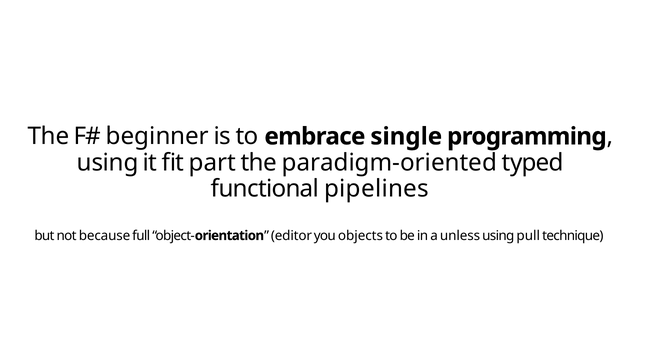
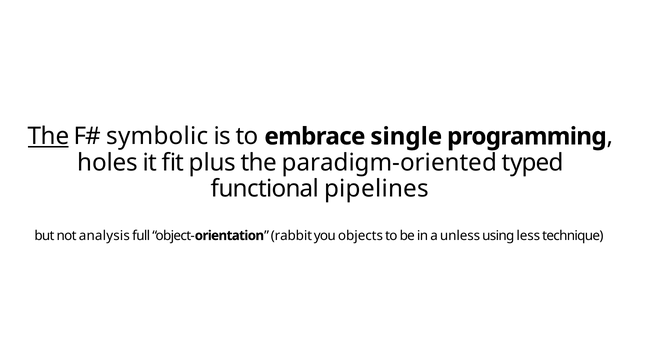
The at (48, 136) underline: none -> present
beginner: beginner -> symbolic
using at (108, 162): using -> holes
part: part -> plus
because: because -> analysis
editor: editor -> rabbit
pull: pull -> less
